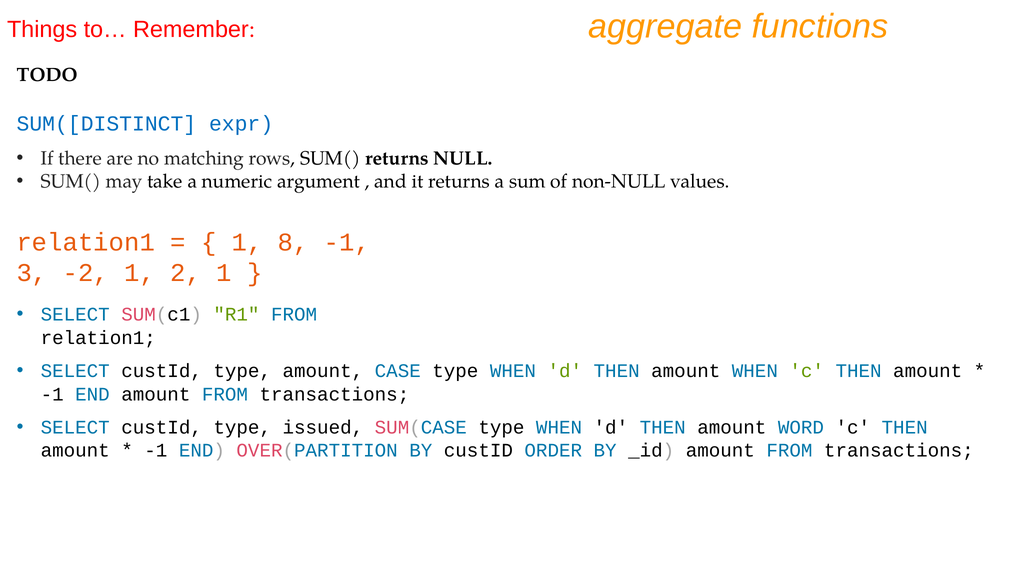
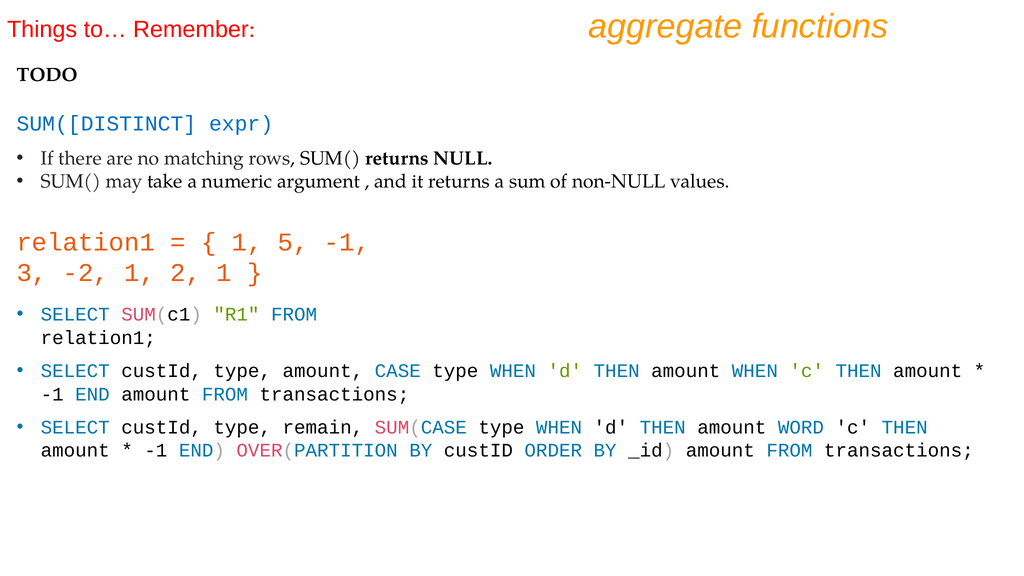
8: 8 -> 5
issued: issued -> remain
